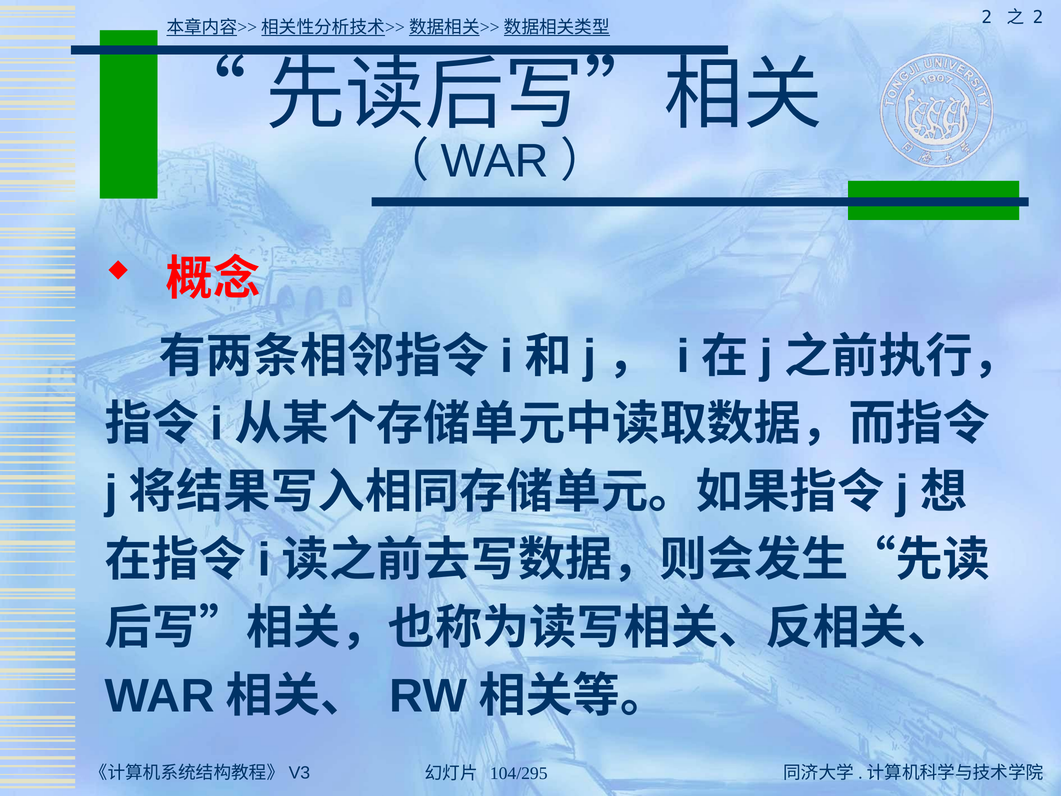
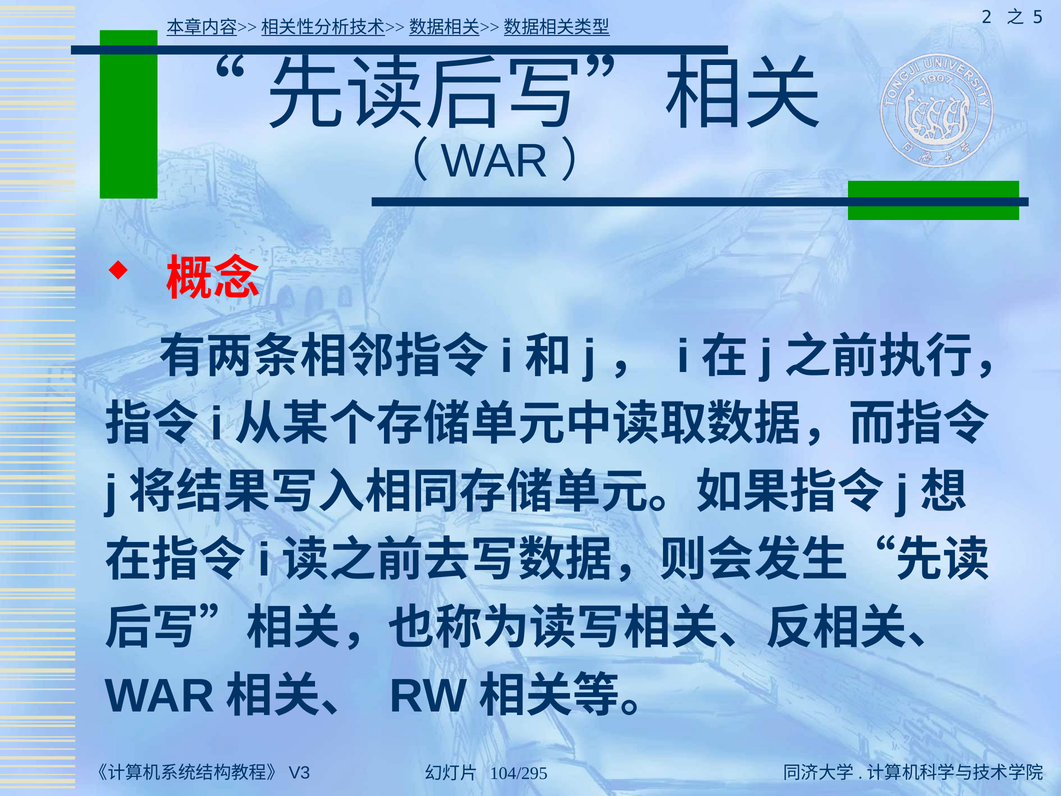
2 at (1038, 17): 2 -> 5
